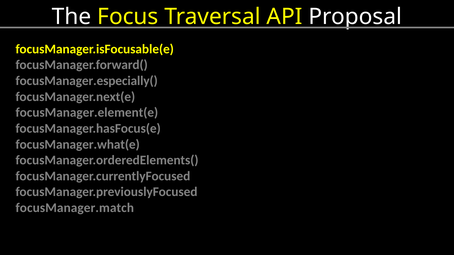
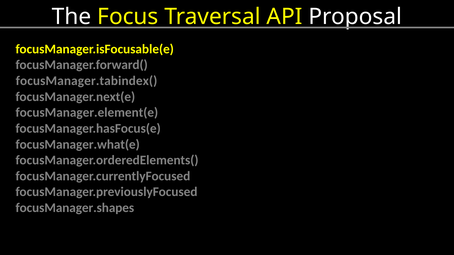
focusManager.especially(: focusManager.especially( -> focusManager.tabindex(
focusManager.match: focusManager.match -> focusManager.shapes
